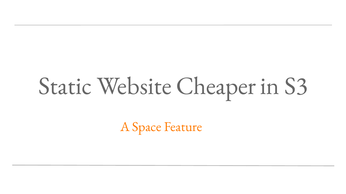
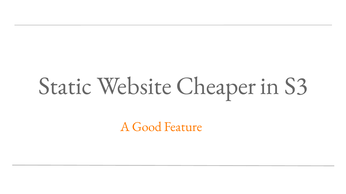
Space: Space -> Good
